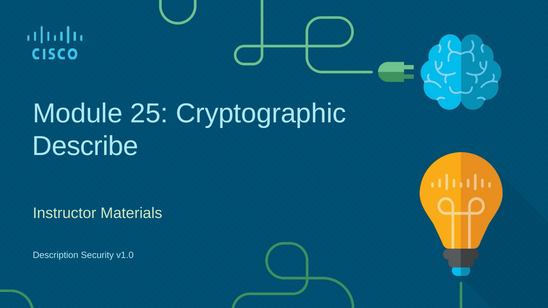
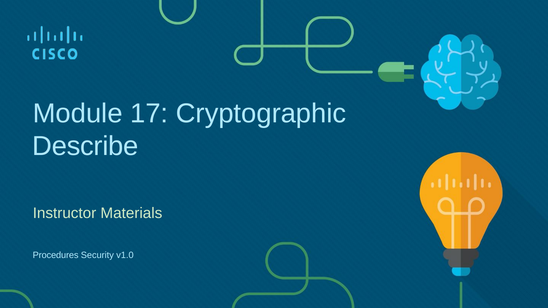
25: 25 -> 17
Description: Description -> Procedures
